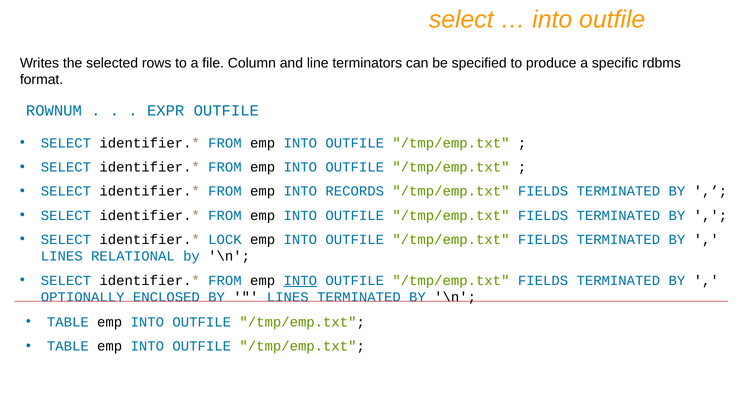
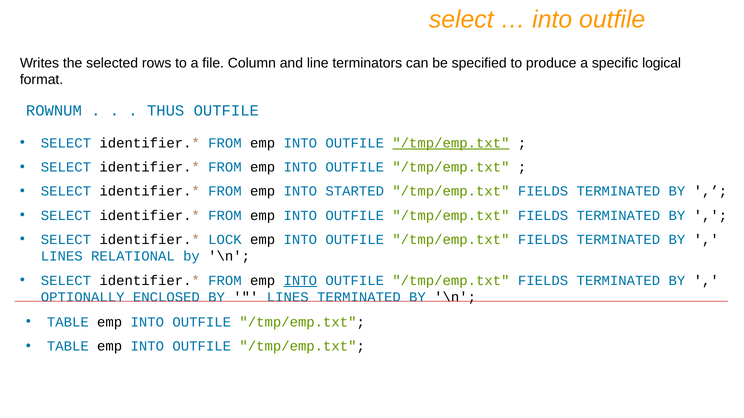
rdbms: rdbms -> logical
EXPR: EXPR -> THUS
/tmp/emp.txt at (451, 143) underline: none -> present
RECORDS: RECORDS -> STARTED
